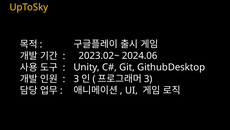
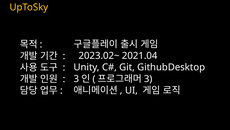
2024.06: 2024.06 -> 2021.04
